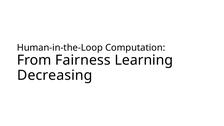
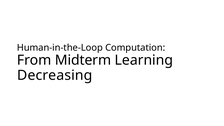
Fairness: Fairness -> Midterm
